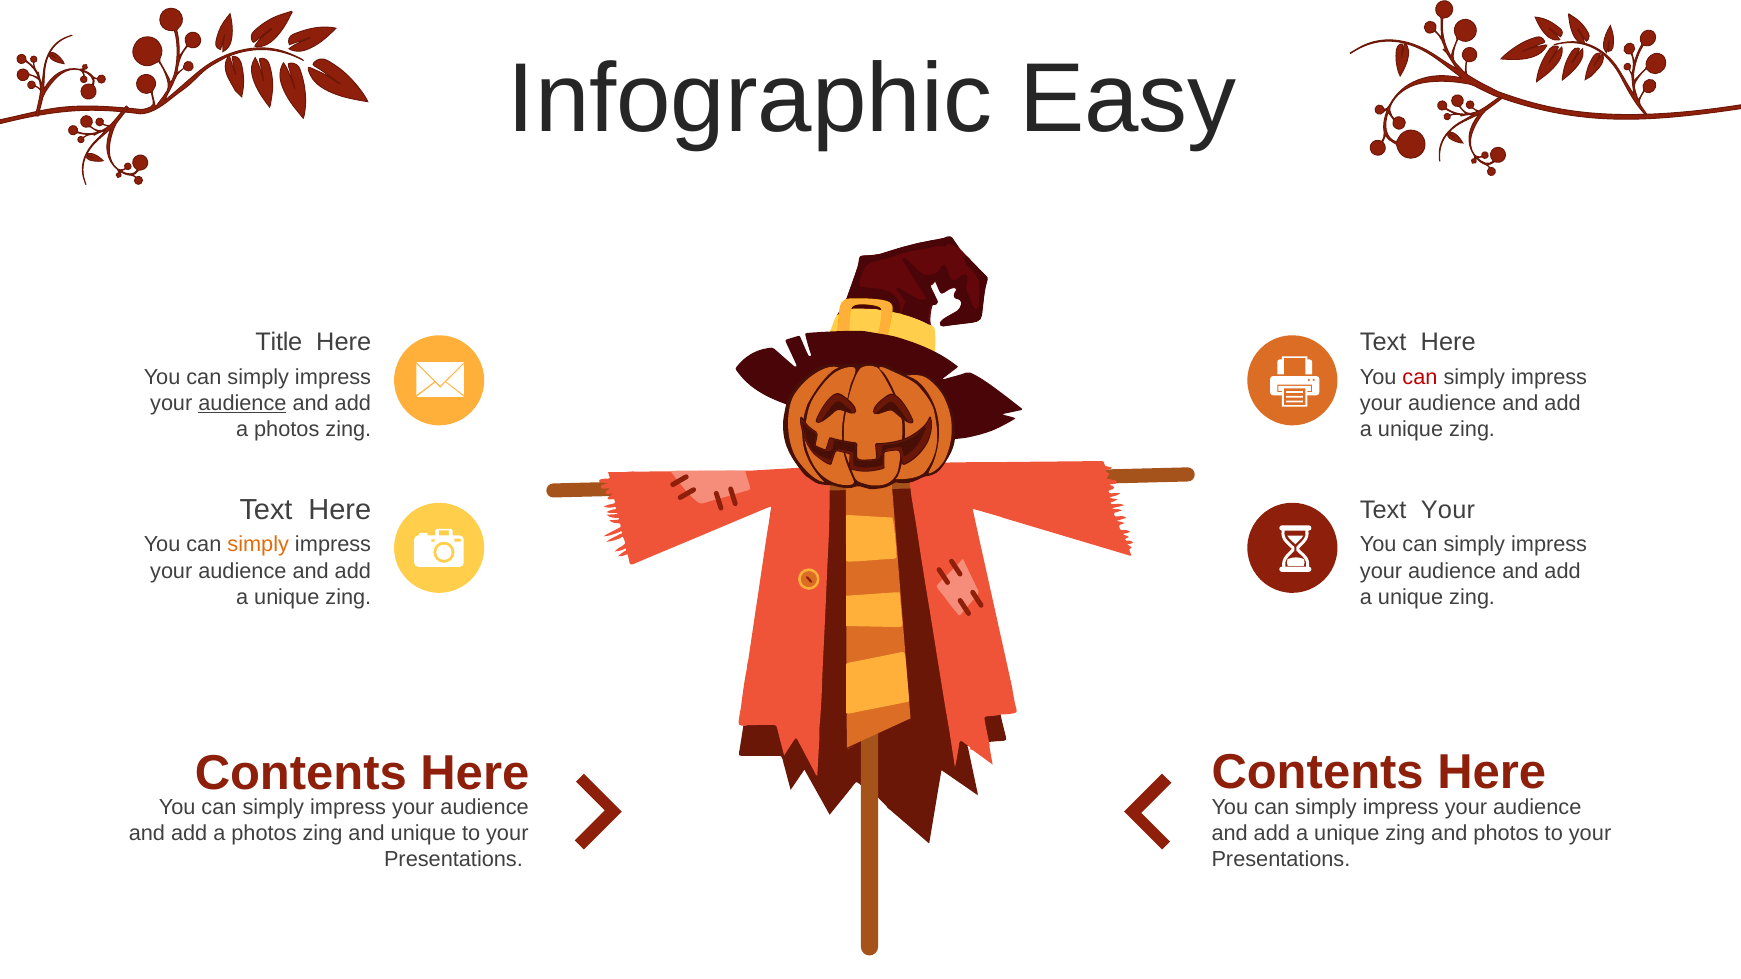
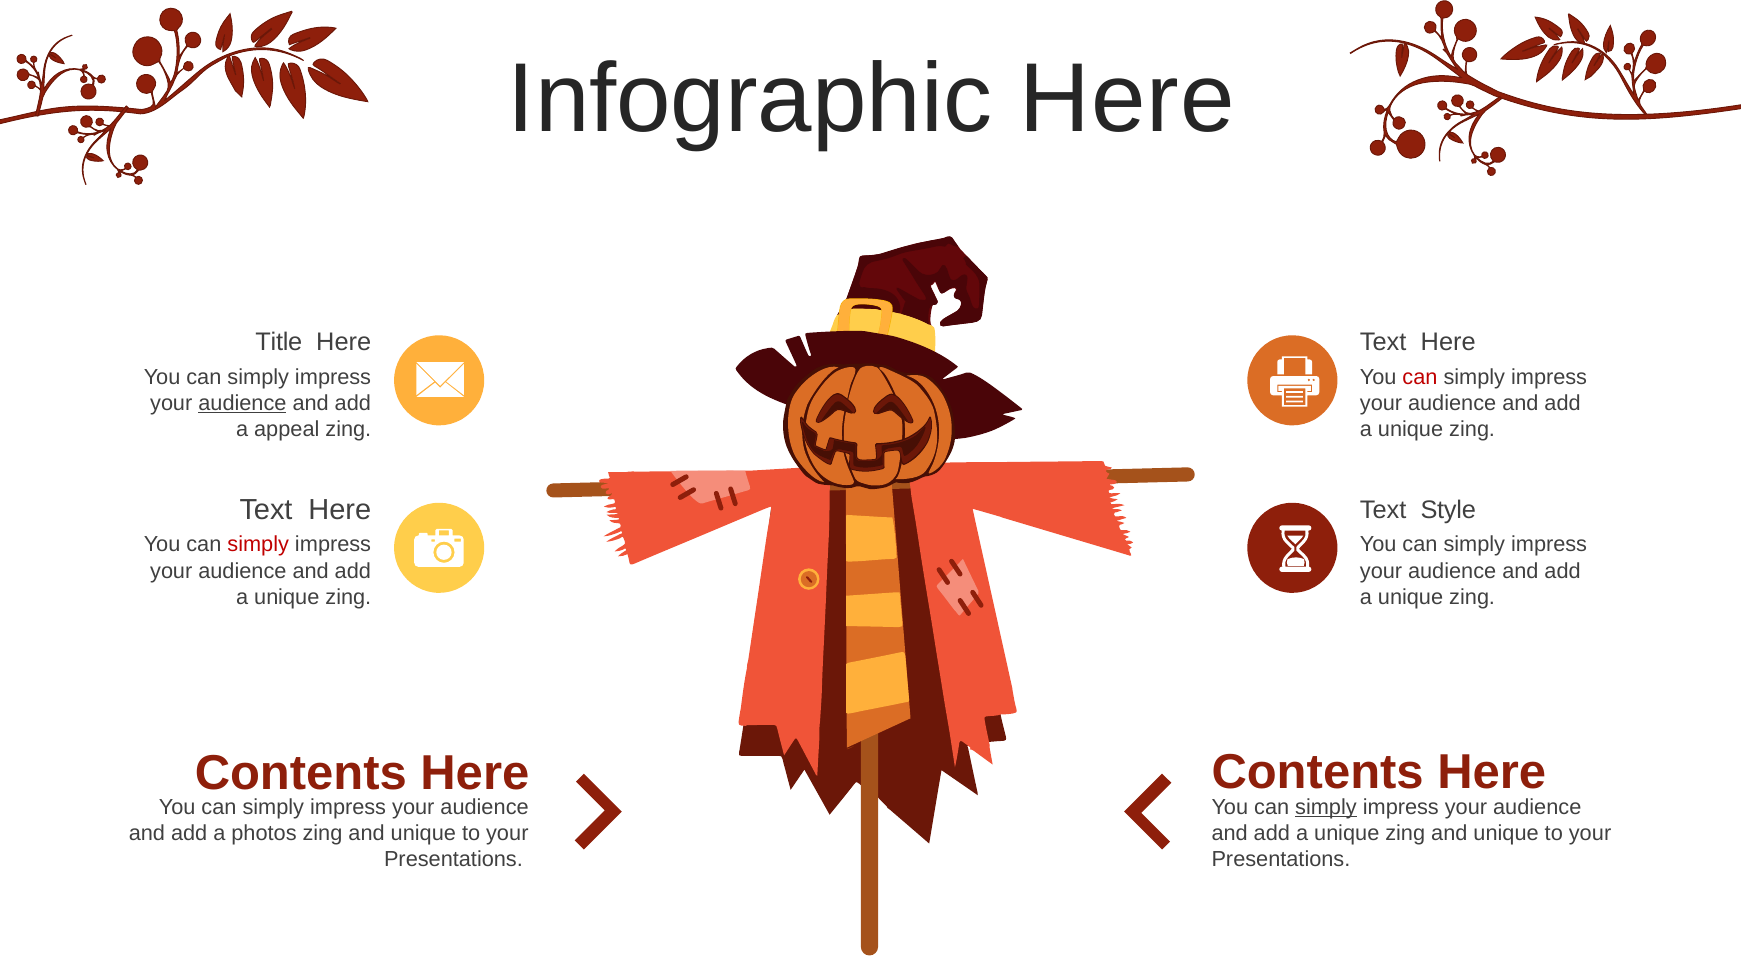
Infographic Easy: Easy -> Here
photos at (287, 430): photos -> appeal
Text Your: Your -> Style
simply at (258, 545) colour: orange -> red
simply at (1326, 807) underline: none -> present
unique zing and photos: photos -> unique
